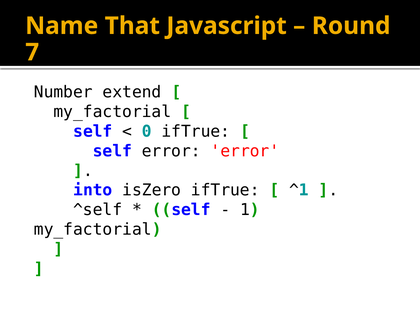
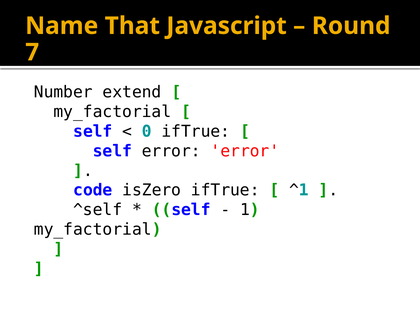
into: into -> code
